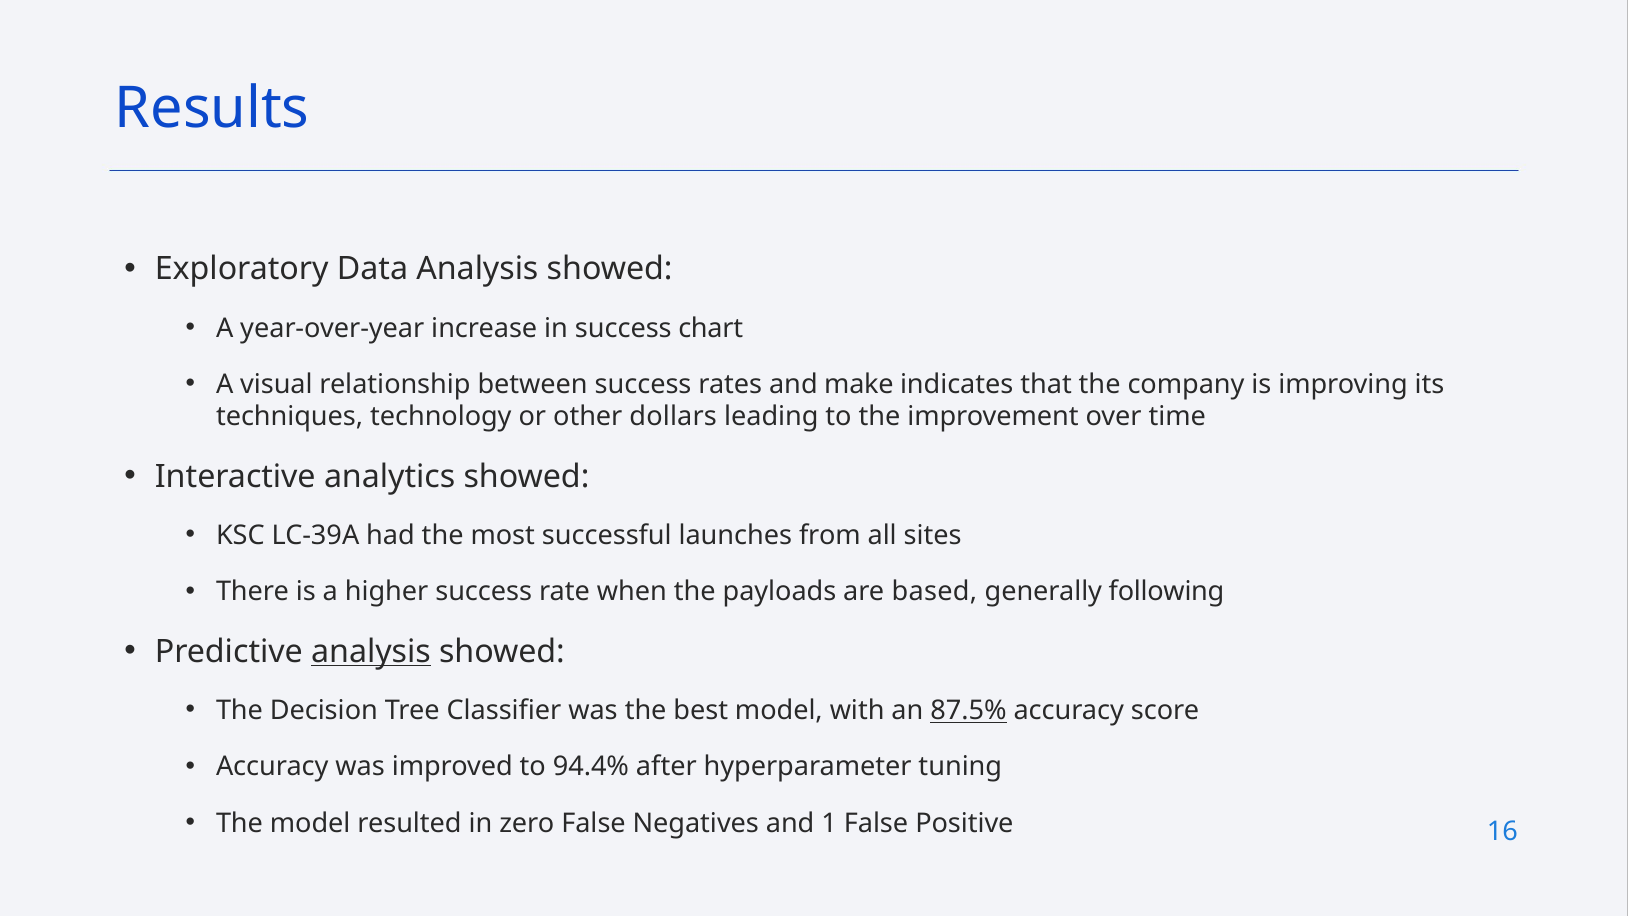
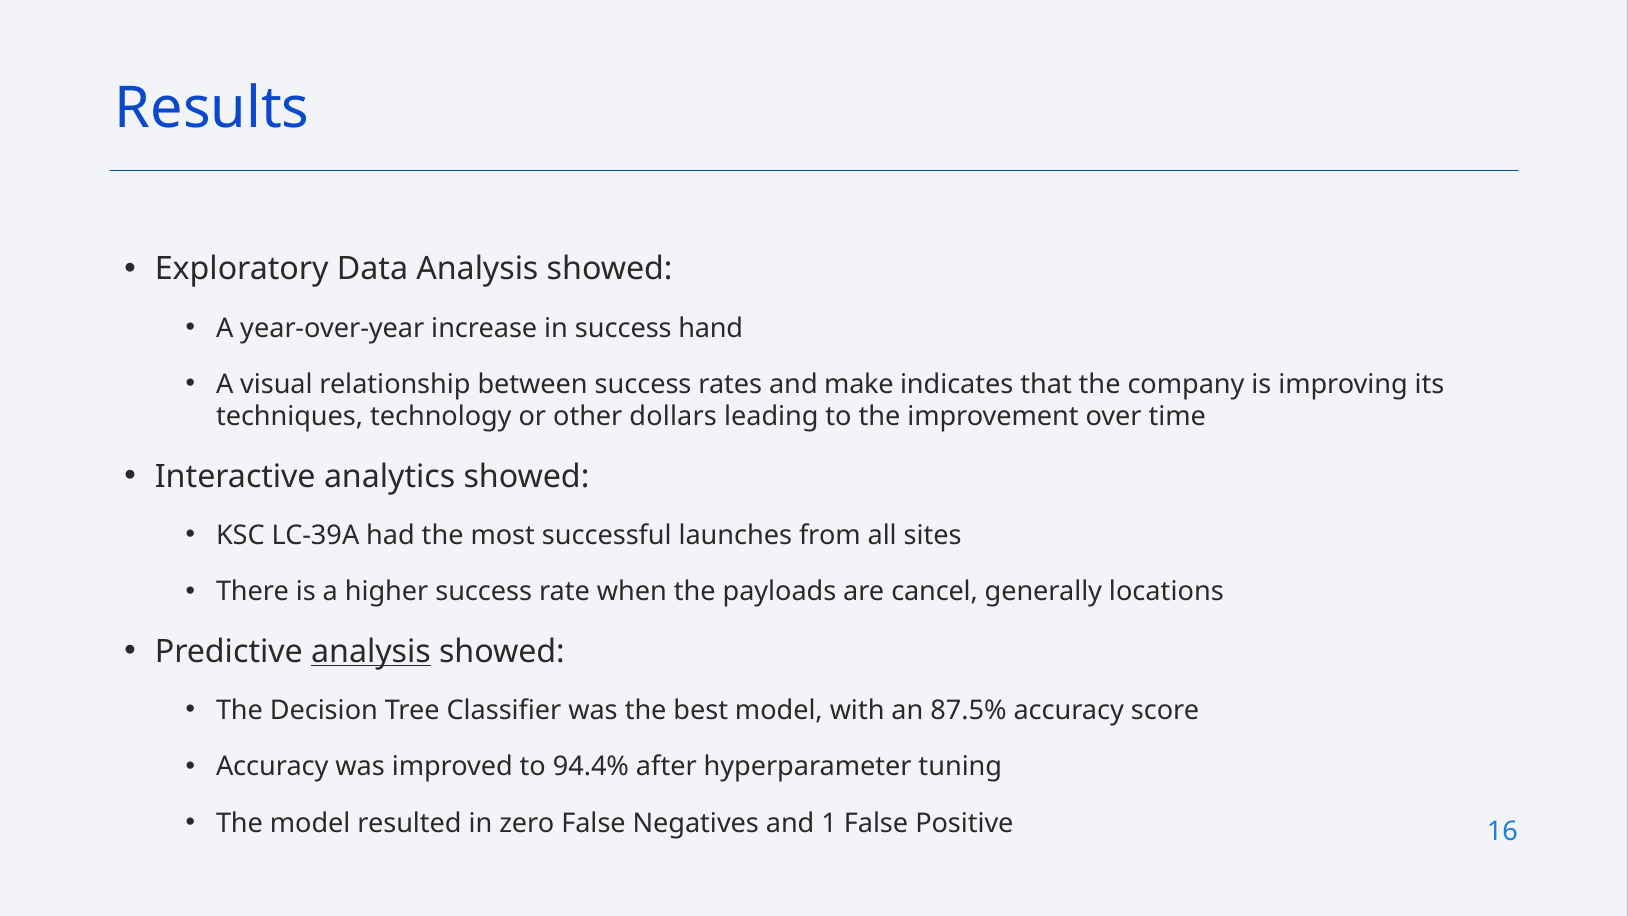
chart: chart -> hand
based: based -> cancel
following: following -> locations
87.5% underline: present -> none
